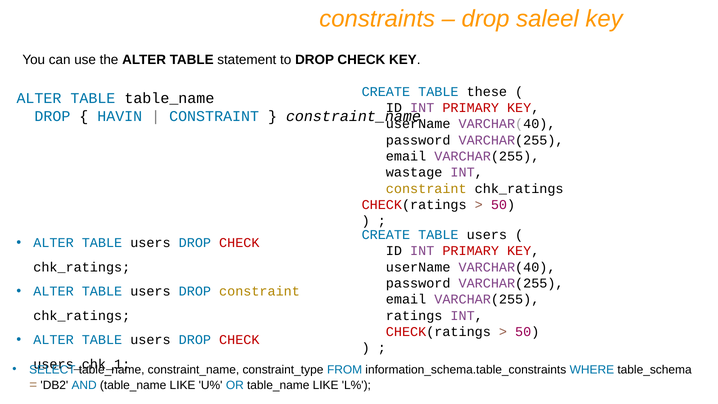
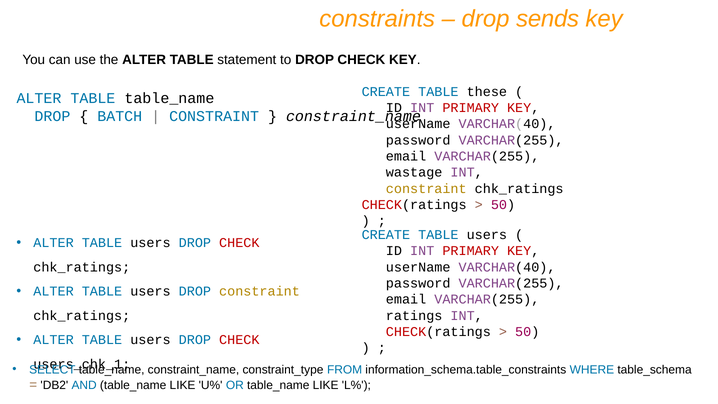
saleel: saleel -> sends
HAVIN: HAVIN -> BATCH
